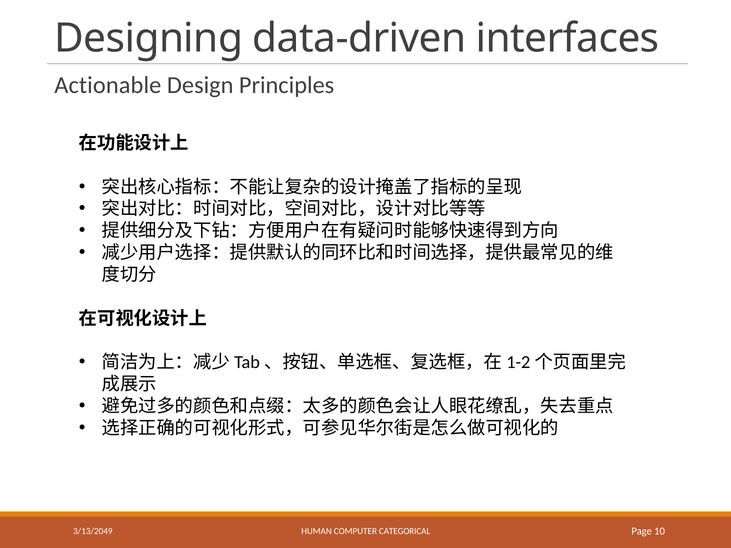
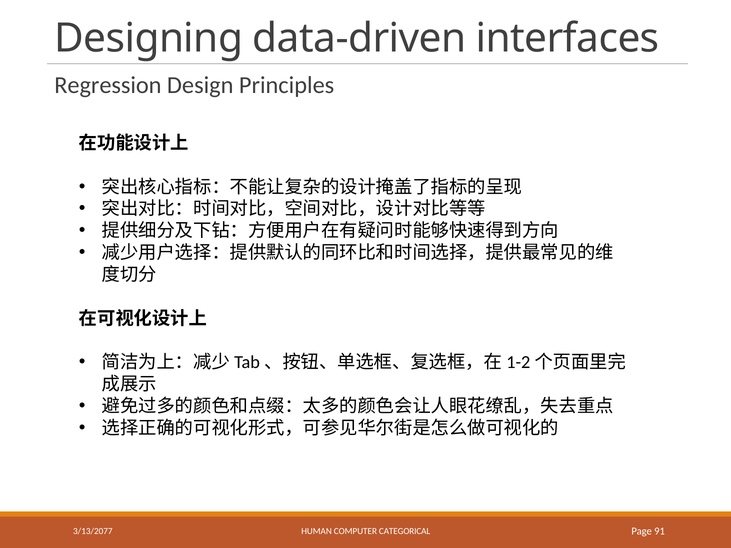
Actionable: Actionable -> Regression
3/13/2049: 3/13/2049 -> 3/13/2077
10: 10 -> 91
